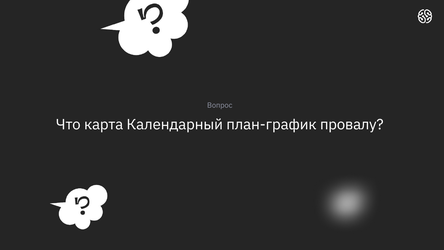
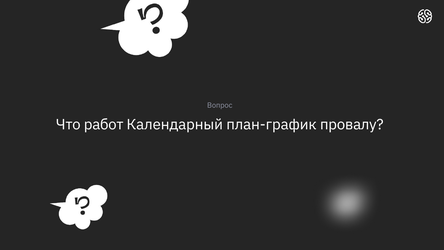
карта: карта -> работ
